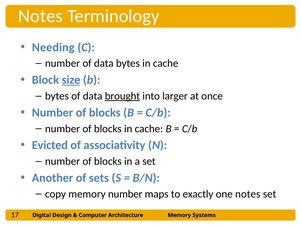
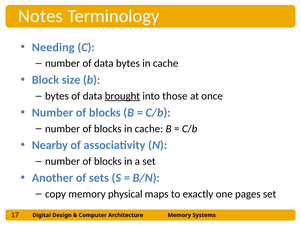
size underline: present -> none
larger: larger -> those
Evicted: Evicted -> Nearby
memory number: number -> physical
one notes: notes -> pages
